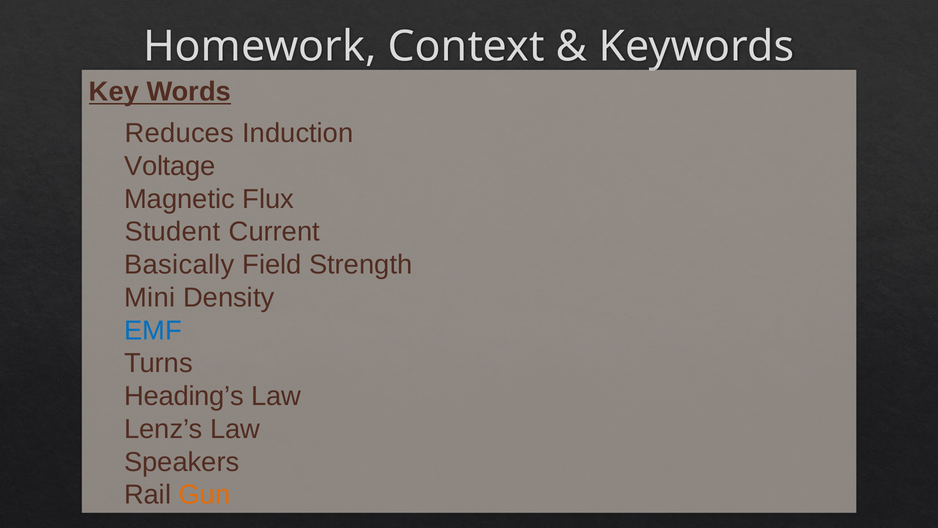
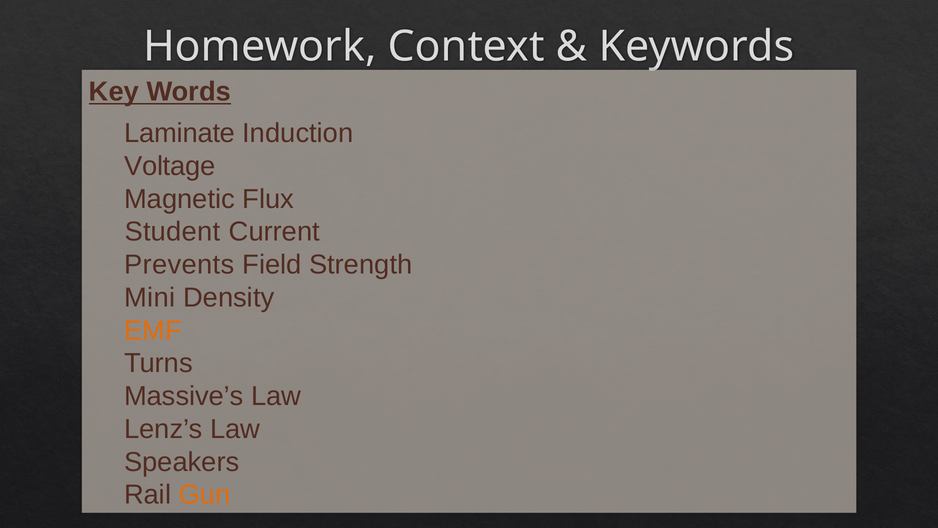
Reduces: Reduces -> Laminate
Basically: Basically -> Prevents
EMF colour: blue -> orange
Heading’s: Heading’s -> Massive’s
